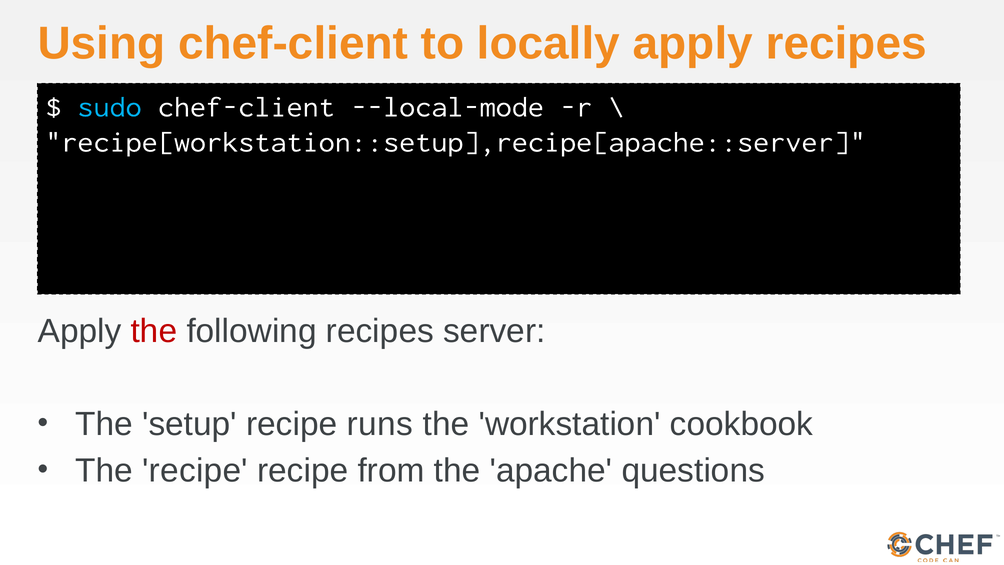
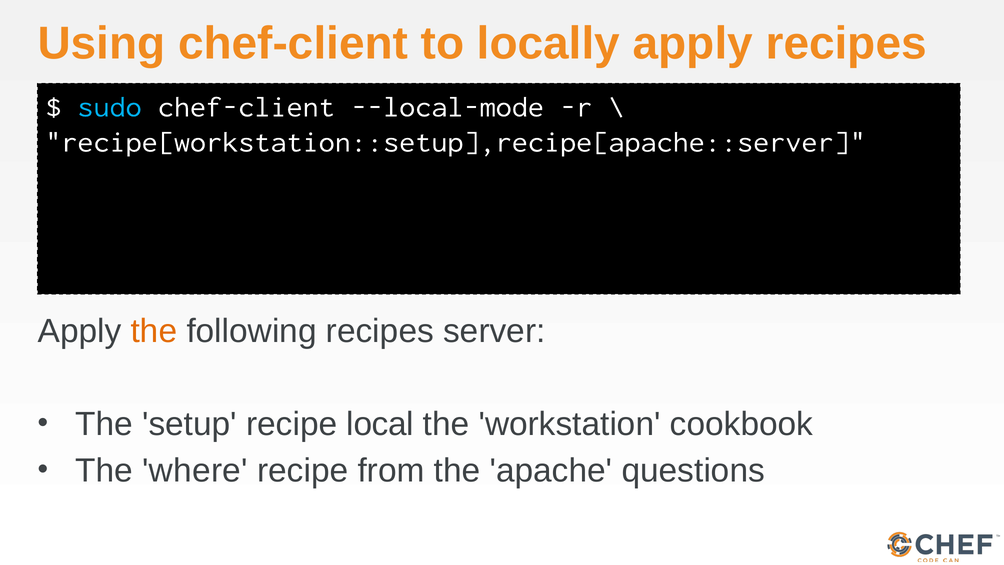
the at (154, 331) colour: red -> orange
runs: runs -> local
The recipe: recipe -> where
